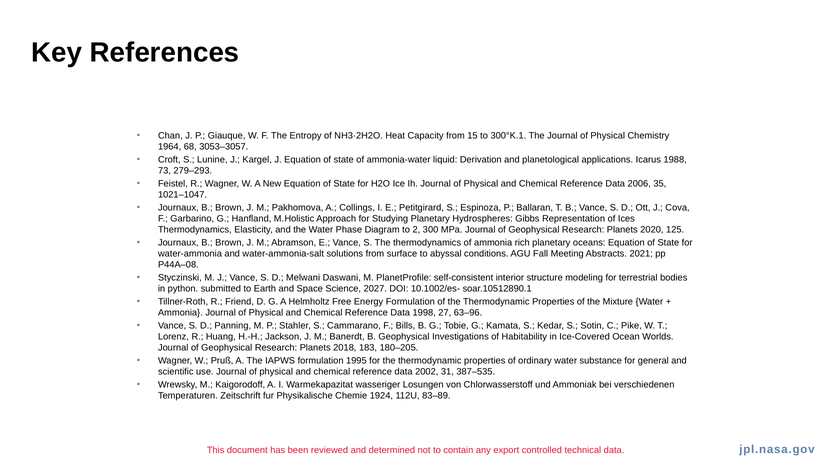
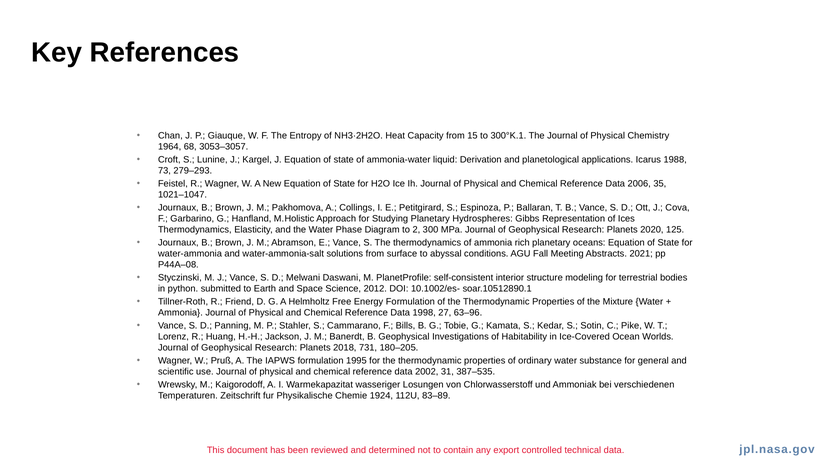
2027: 2027 -> 2012
183: 183 -> 731
